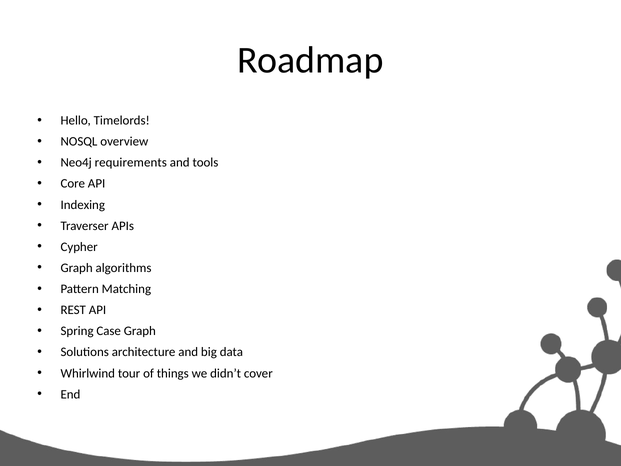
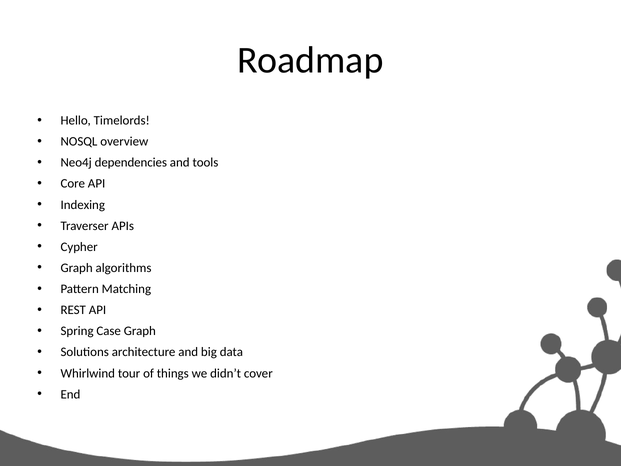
requirements: requirements -> dependencies
